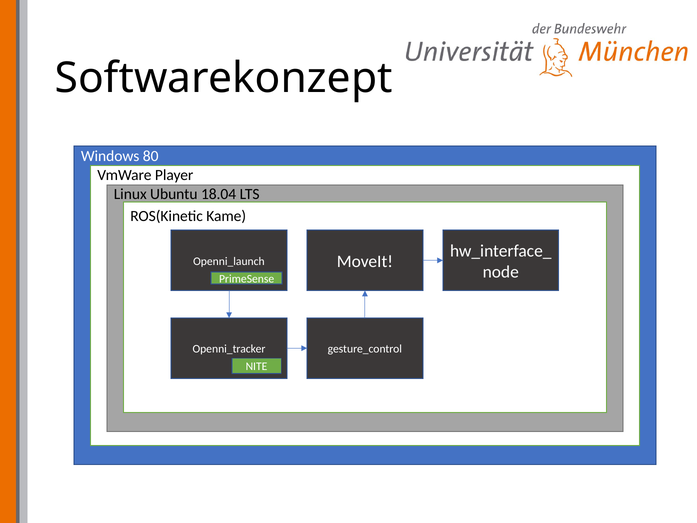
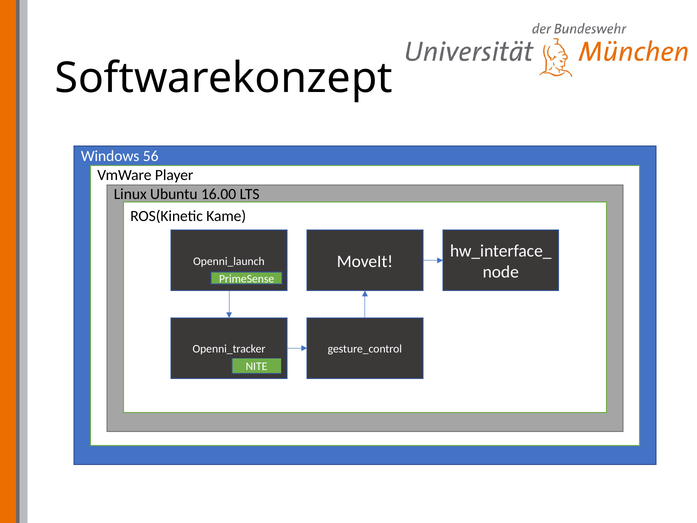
80: 80 -> 56
18.04: 18.04 -> 16.00
